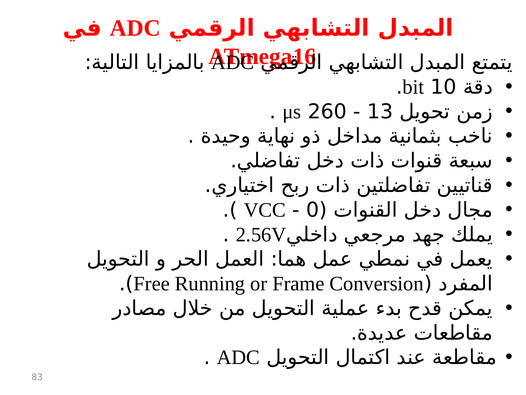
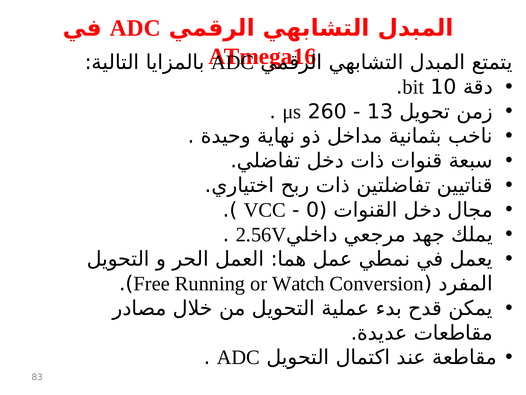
Frame: Frame -> Watch
